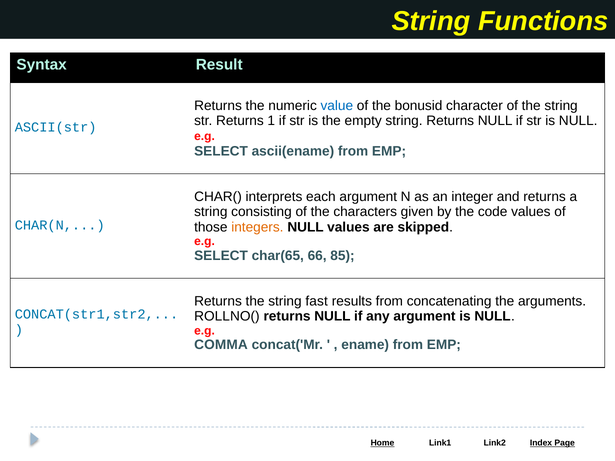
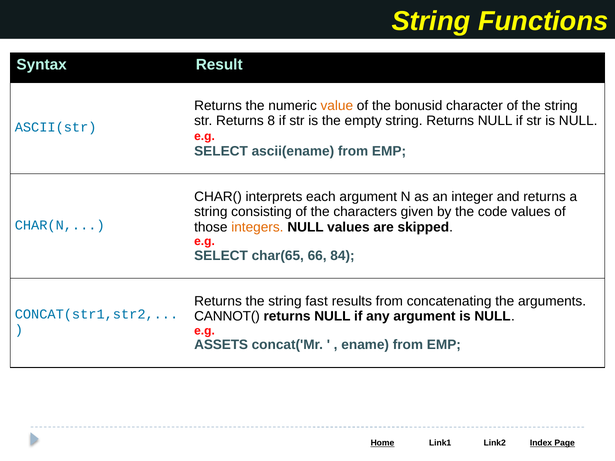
value colour: blue -> orange
1: 1 -> 8
85: 85 -> 84
ROLLNO(: ROLLNO( -> CANNOT(
COMMA: COMMA -> ASSETS
